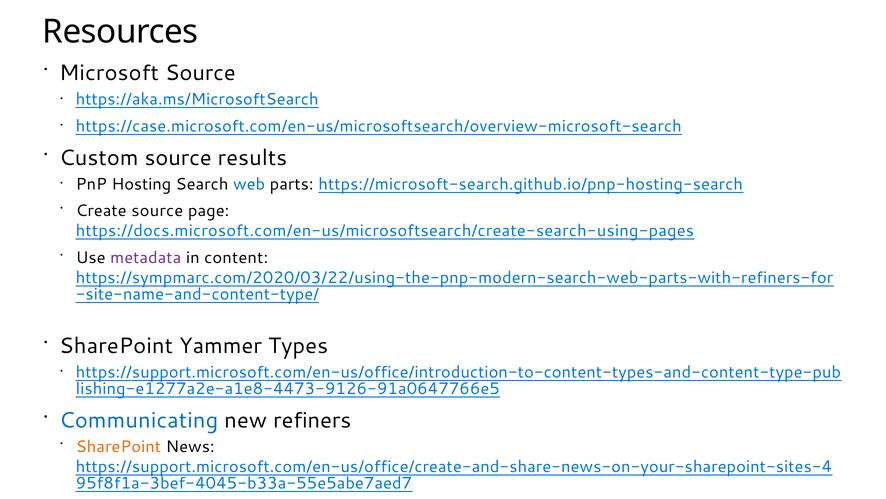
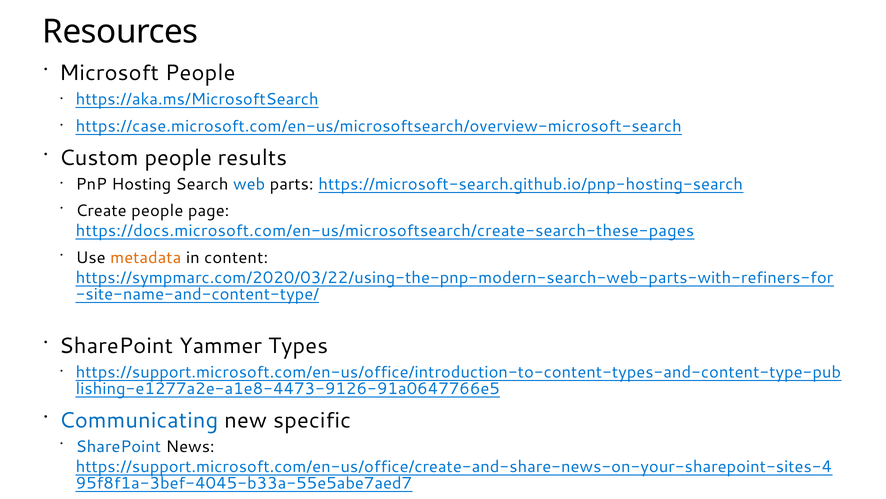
Microsoft Source: Source -> People
Custom source: source -> people
Create source: source -> people
https://docs.microsoft.com/en-us/microsoftsearch/create-search-using-pages: https://docs.microsoft.com/en-us/microsoftsearch/create-search-using-pages -> https://docs.microsoft.com/en-us/microsoftsearch/create-search-these-pages
metadata colour: purple -> orange
refiners: refiners -> specific
SharePoint at (118, 446) colour: orange -> blue
